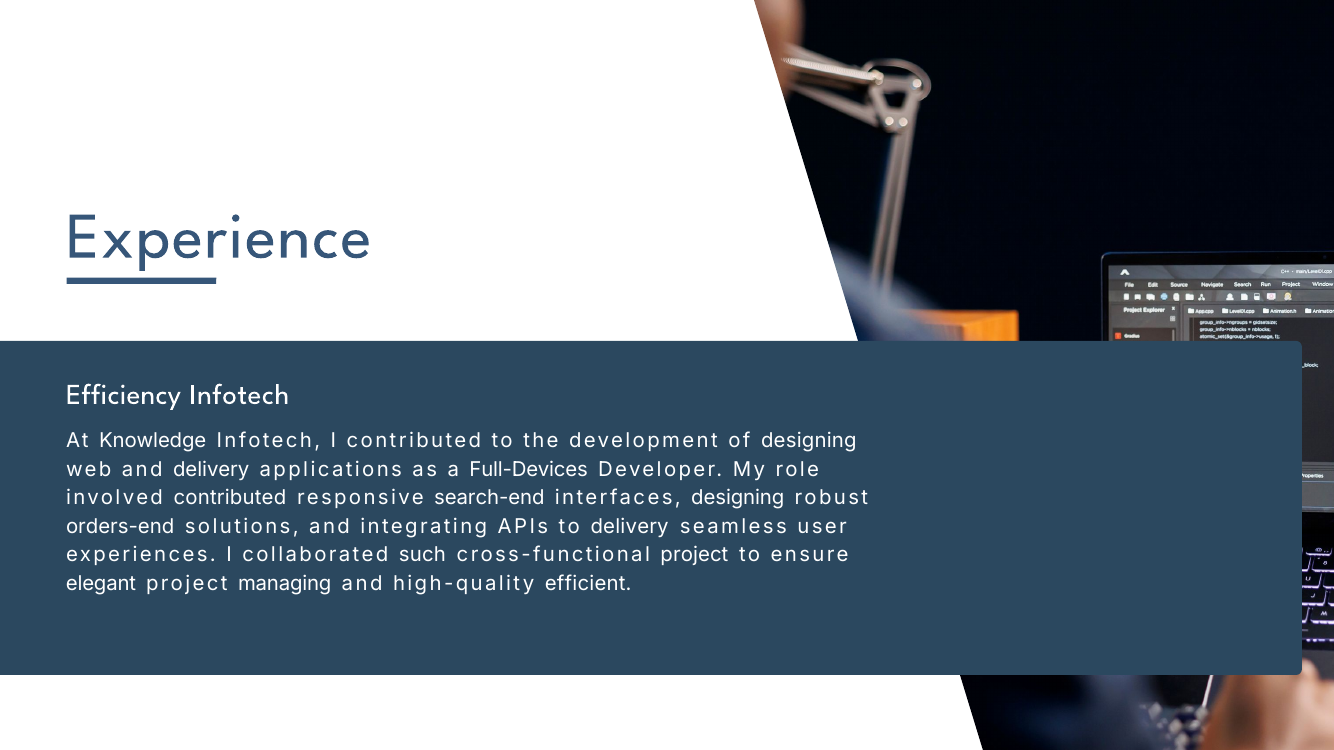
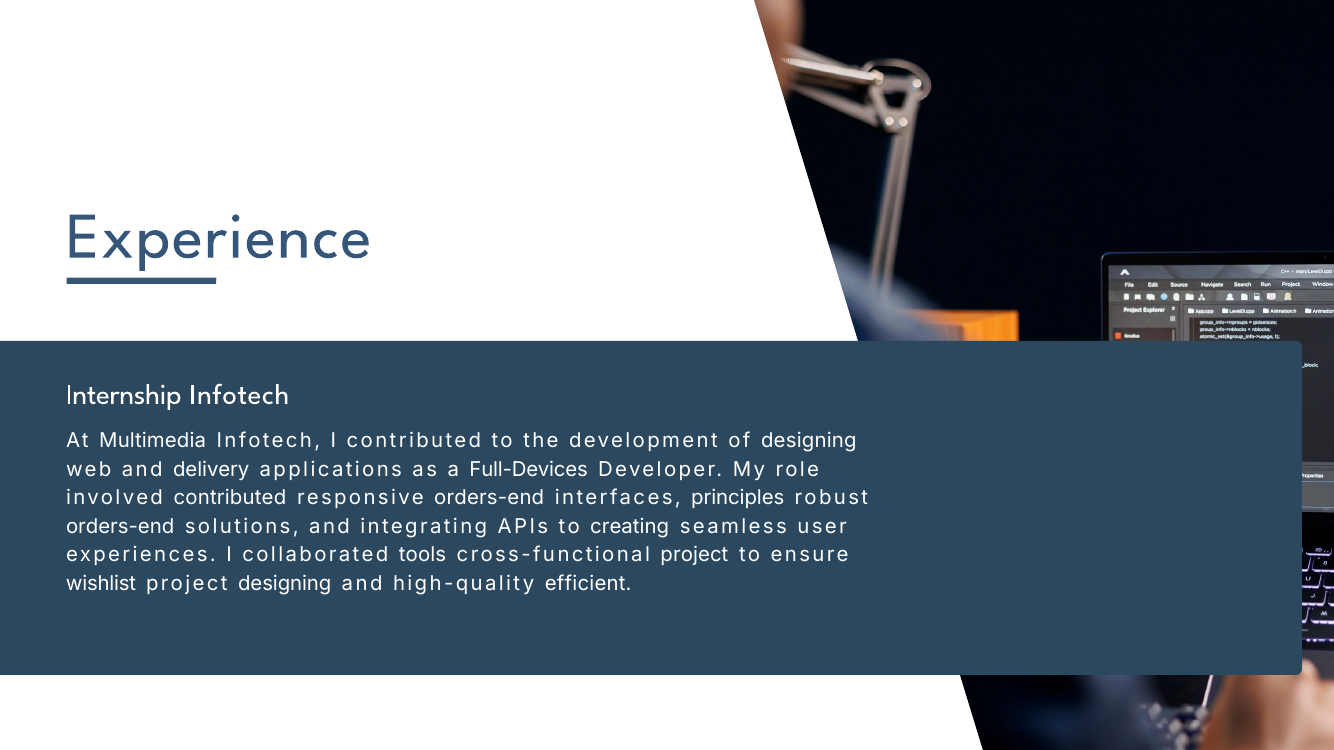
Efficiency: Efficiency -> Internship
Knowledge: Knowledge -> Multimedia
responsive search-end: search-end -> orders-end
interfaces designing: designing -> principles
to delivery: delivery -> creating
such: such -> tools
elegant: elegant -> wishlist
project managing: managing -> designing
